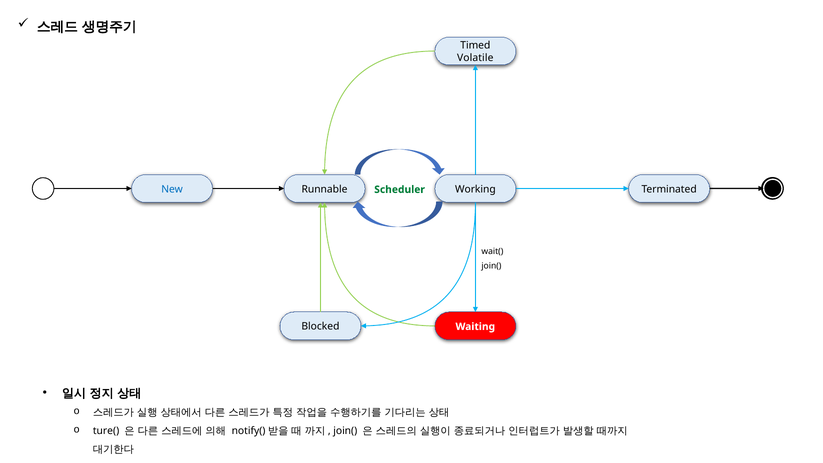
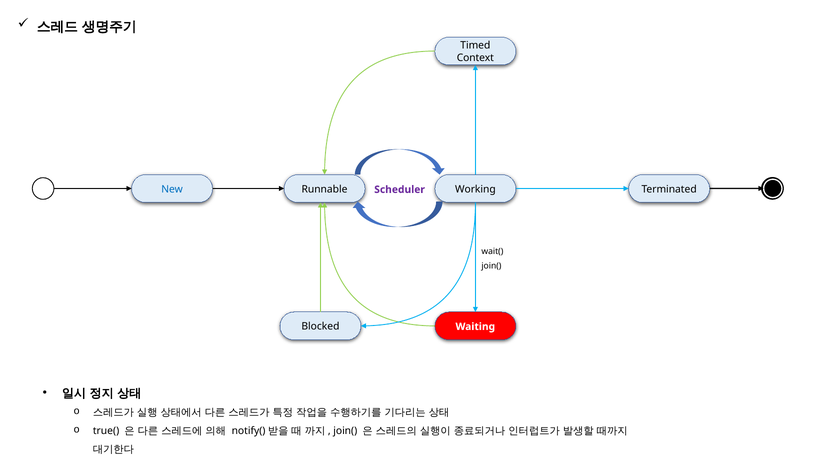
Volatile: Volatile -> Context
Scheduler colour: green -> purple
ture(: ture( -> true(
